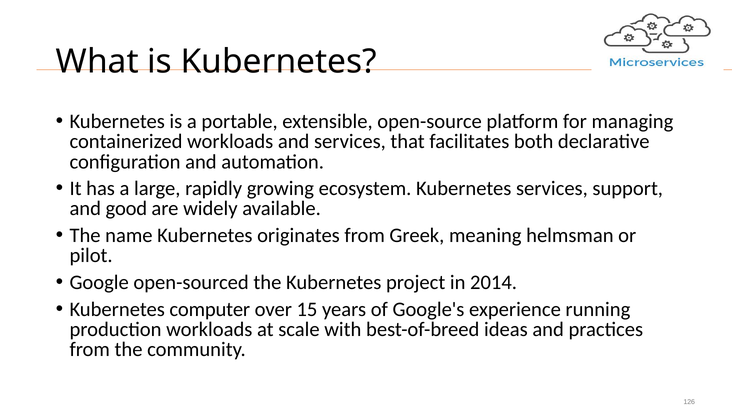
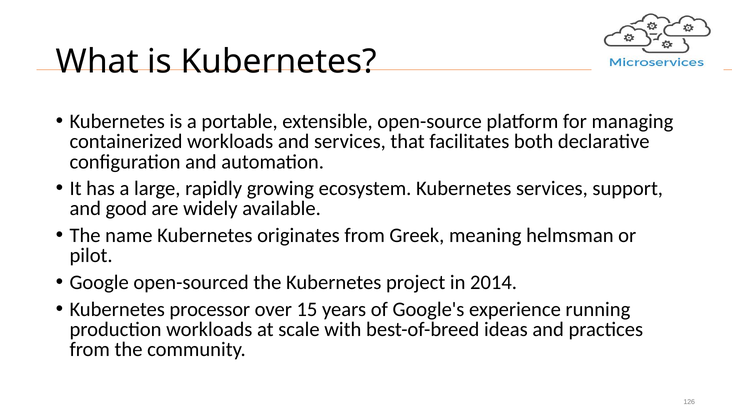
computer: computer -> processor
